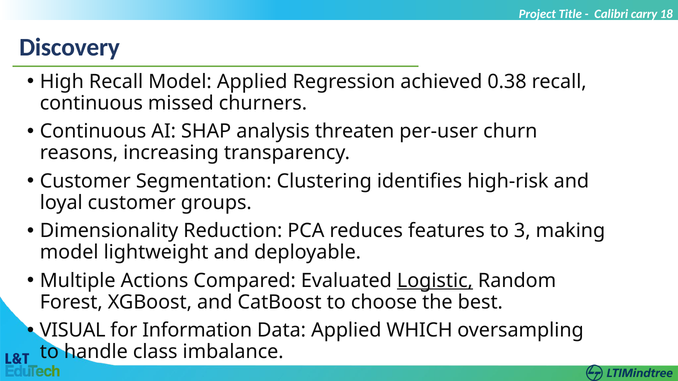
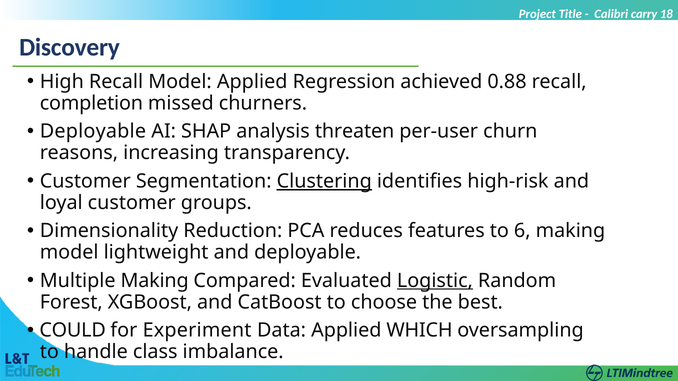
0.38: 0.38 -> 0.88
continuous at (91, 103): continuous -> completion
Continuous at (93, 132): Continuous -> Deployable
Clustering underline: none -> present
3: 3 -> 6
Multiple Actions: Actions -> Making
VISUAL: VISUAL -> COULD
Information: Information -> Experiment
